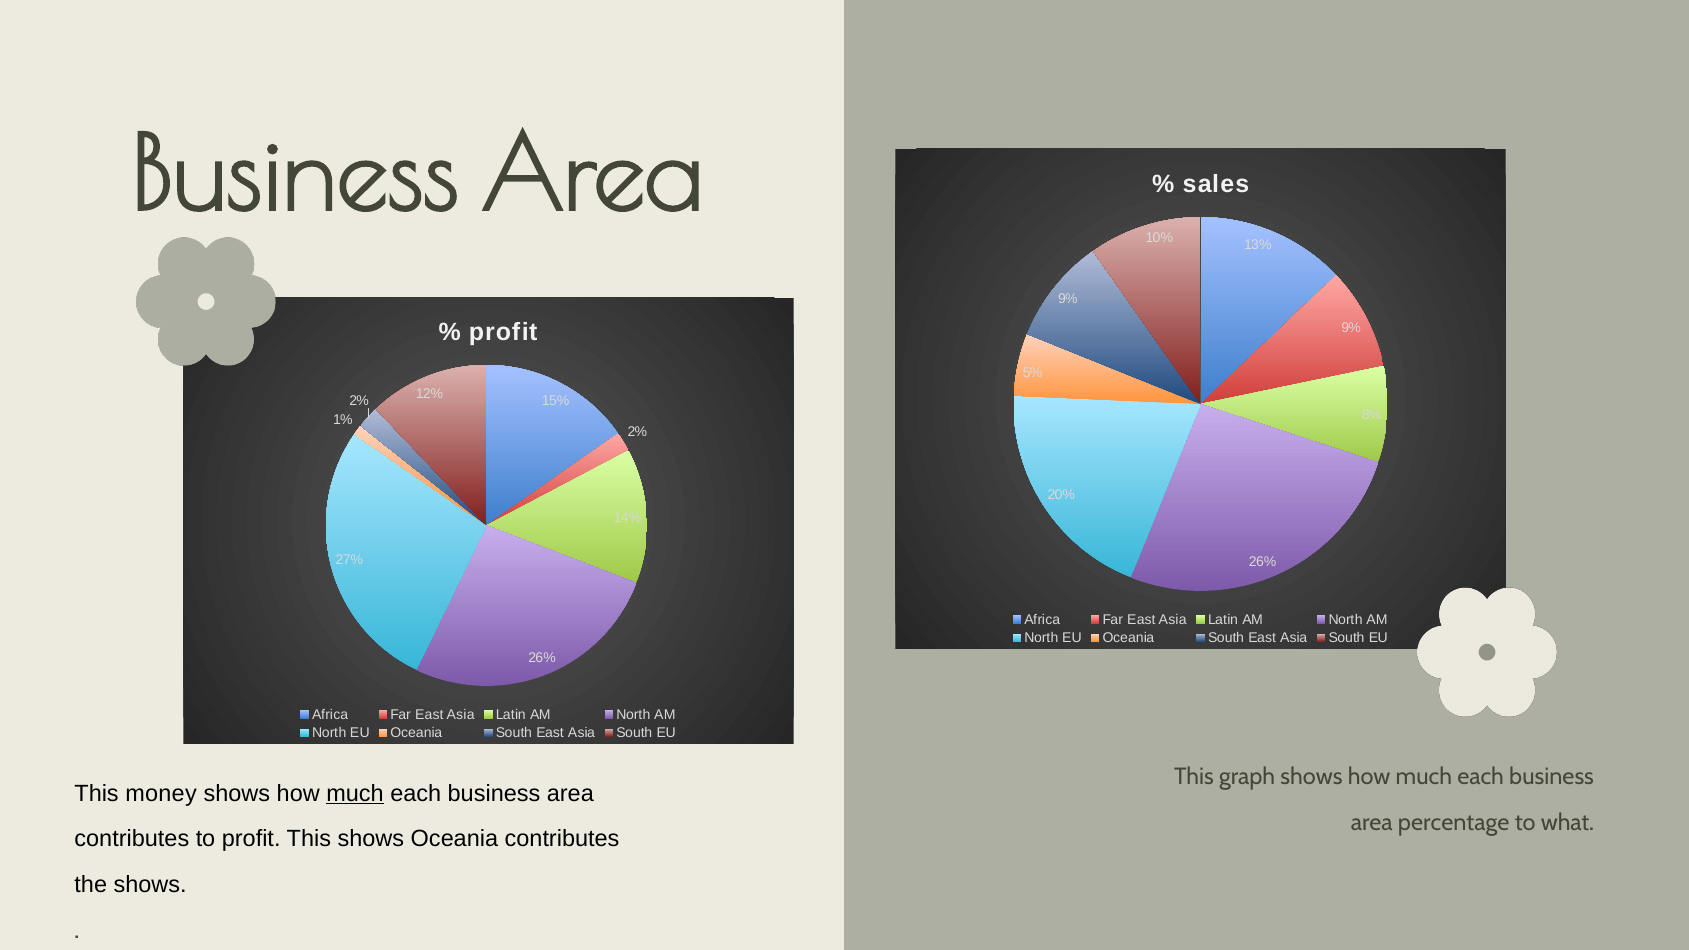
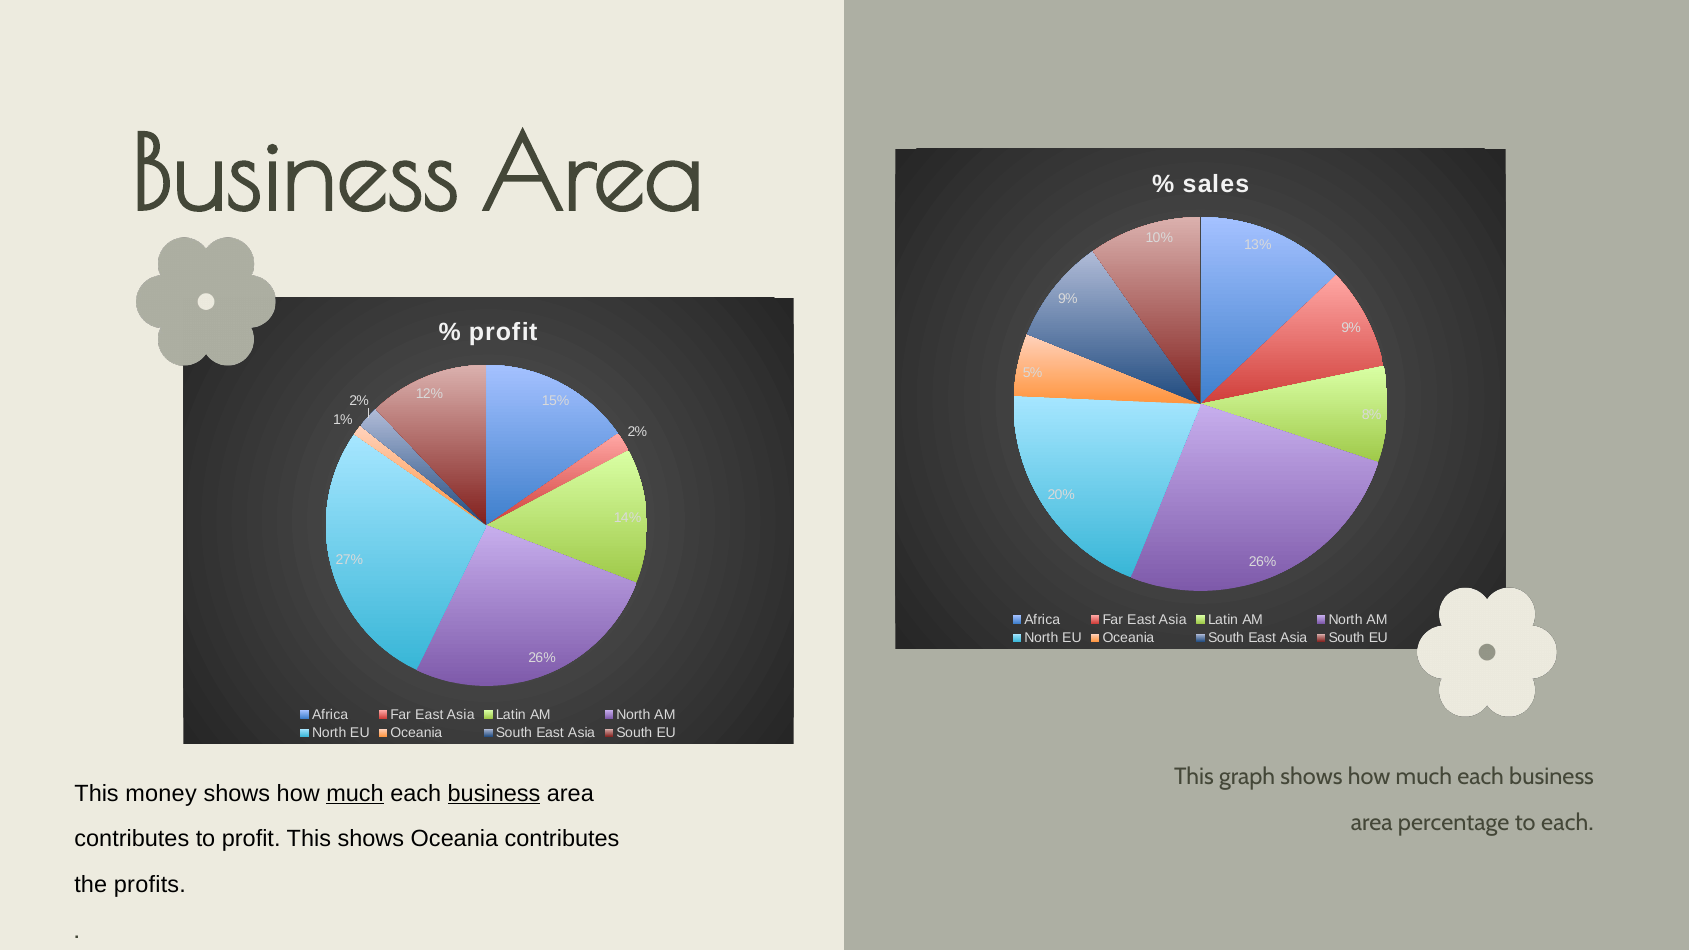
business at (494, 793) underline: none -> present
to what: what -> each
the shows: shows -> profits
